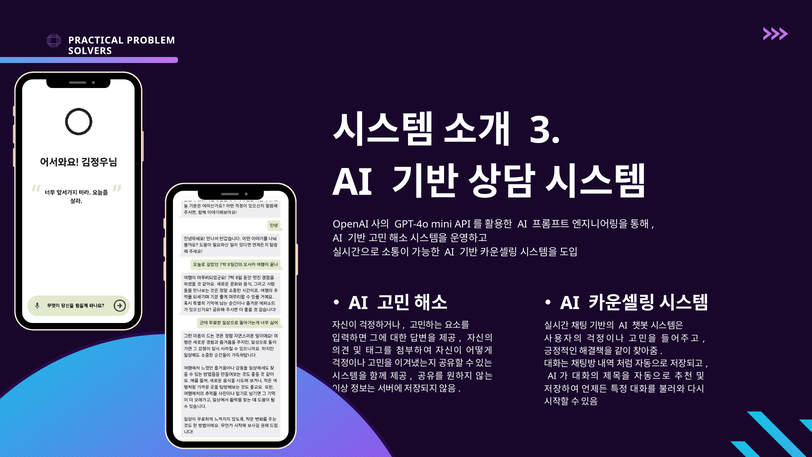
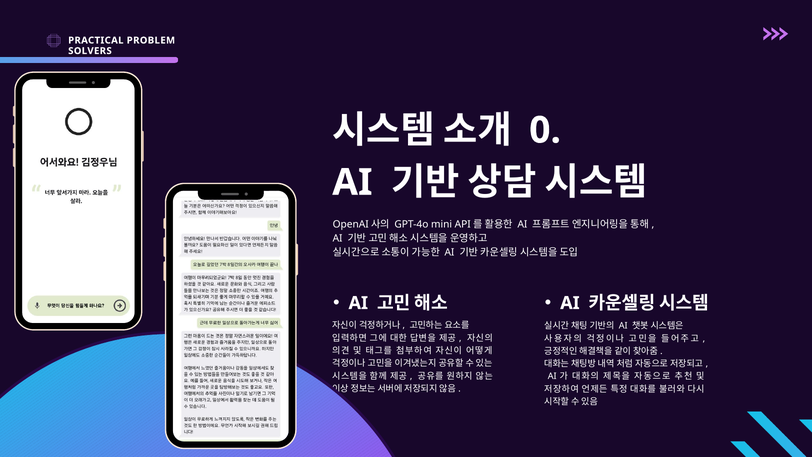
3: 3 -> 0
